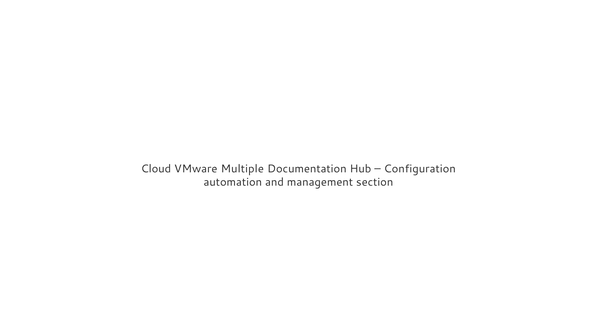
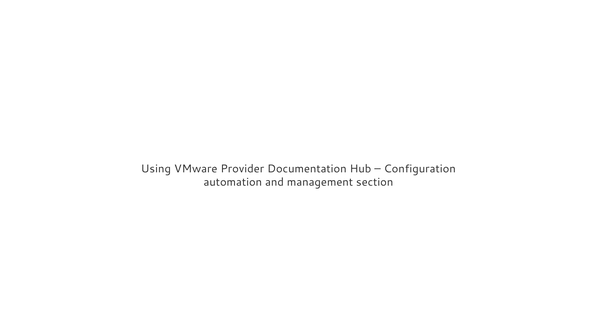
Cloud: Cloud -> Using
Multiple: Multiple -> Provider
